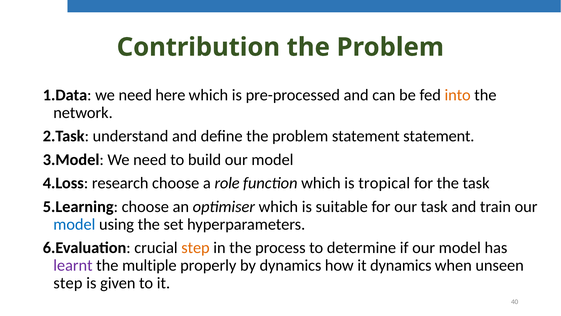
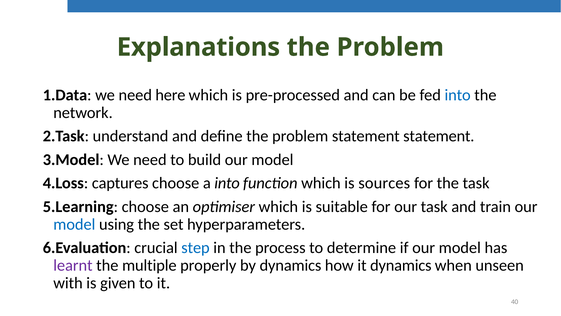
Contribution: Contribution -> Explanations
into at (458, 95) colour: orange -> blue
research: research -> captures
a role: role -> into
tropical: tropical -> sources
step at (195, 248) colour: orange -> blue
step at (68, 283): step -> with
